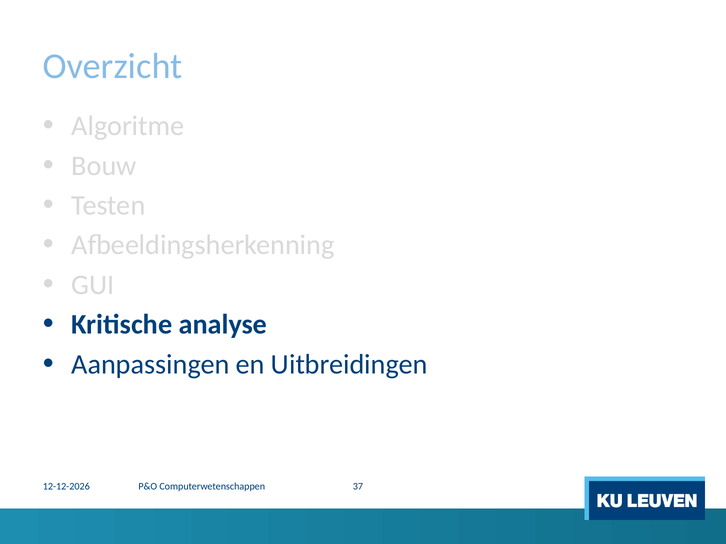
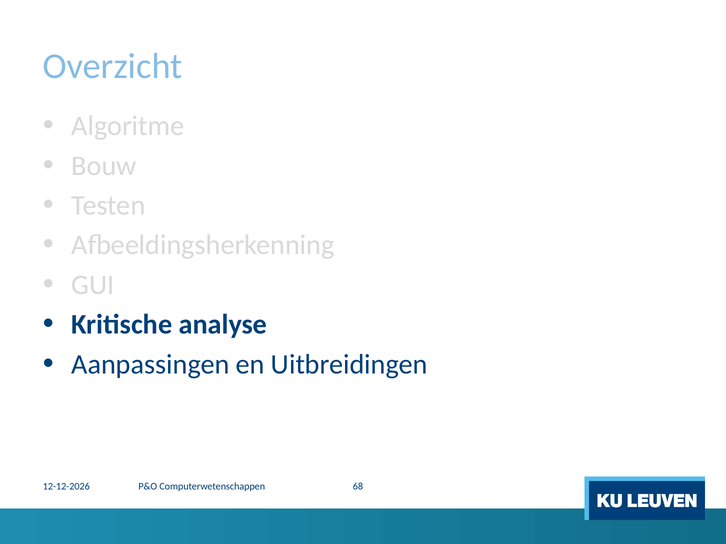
37: 37 -> 68
